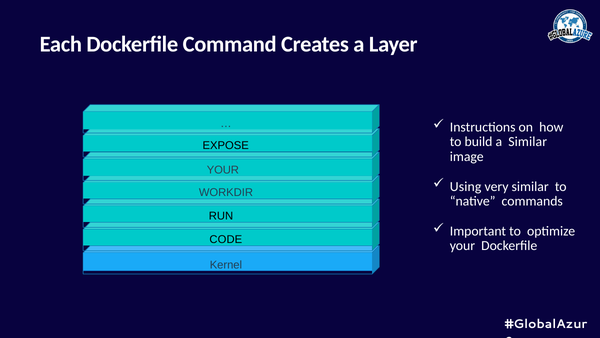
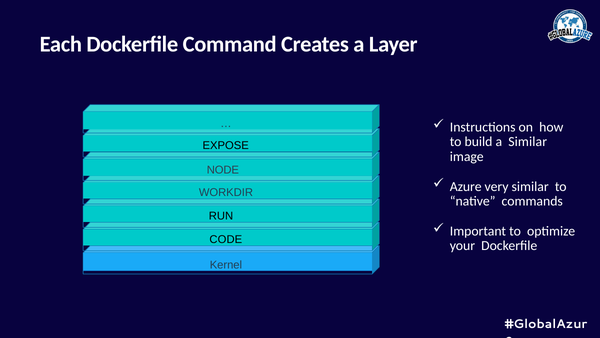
YOUR at (223, 170): YOUR -> NODE
Using: Using -> Azure
